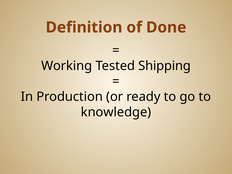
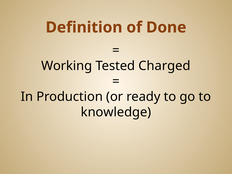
Shipping: Shipping -> Charged
